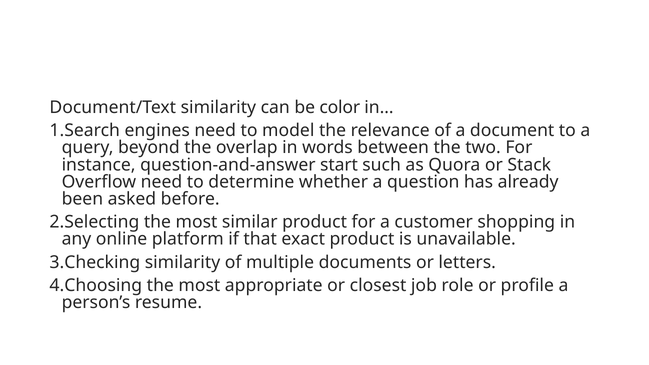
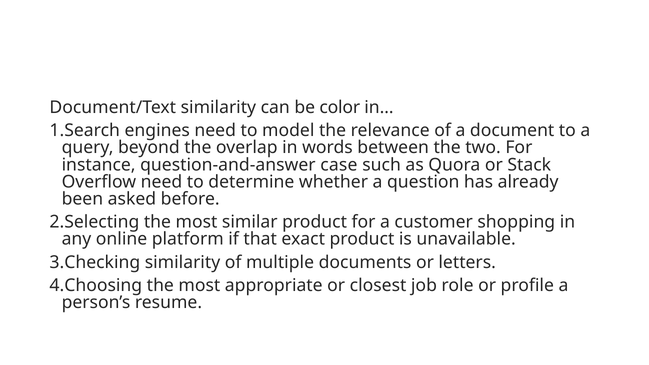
start: start -> case
